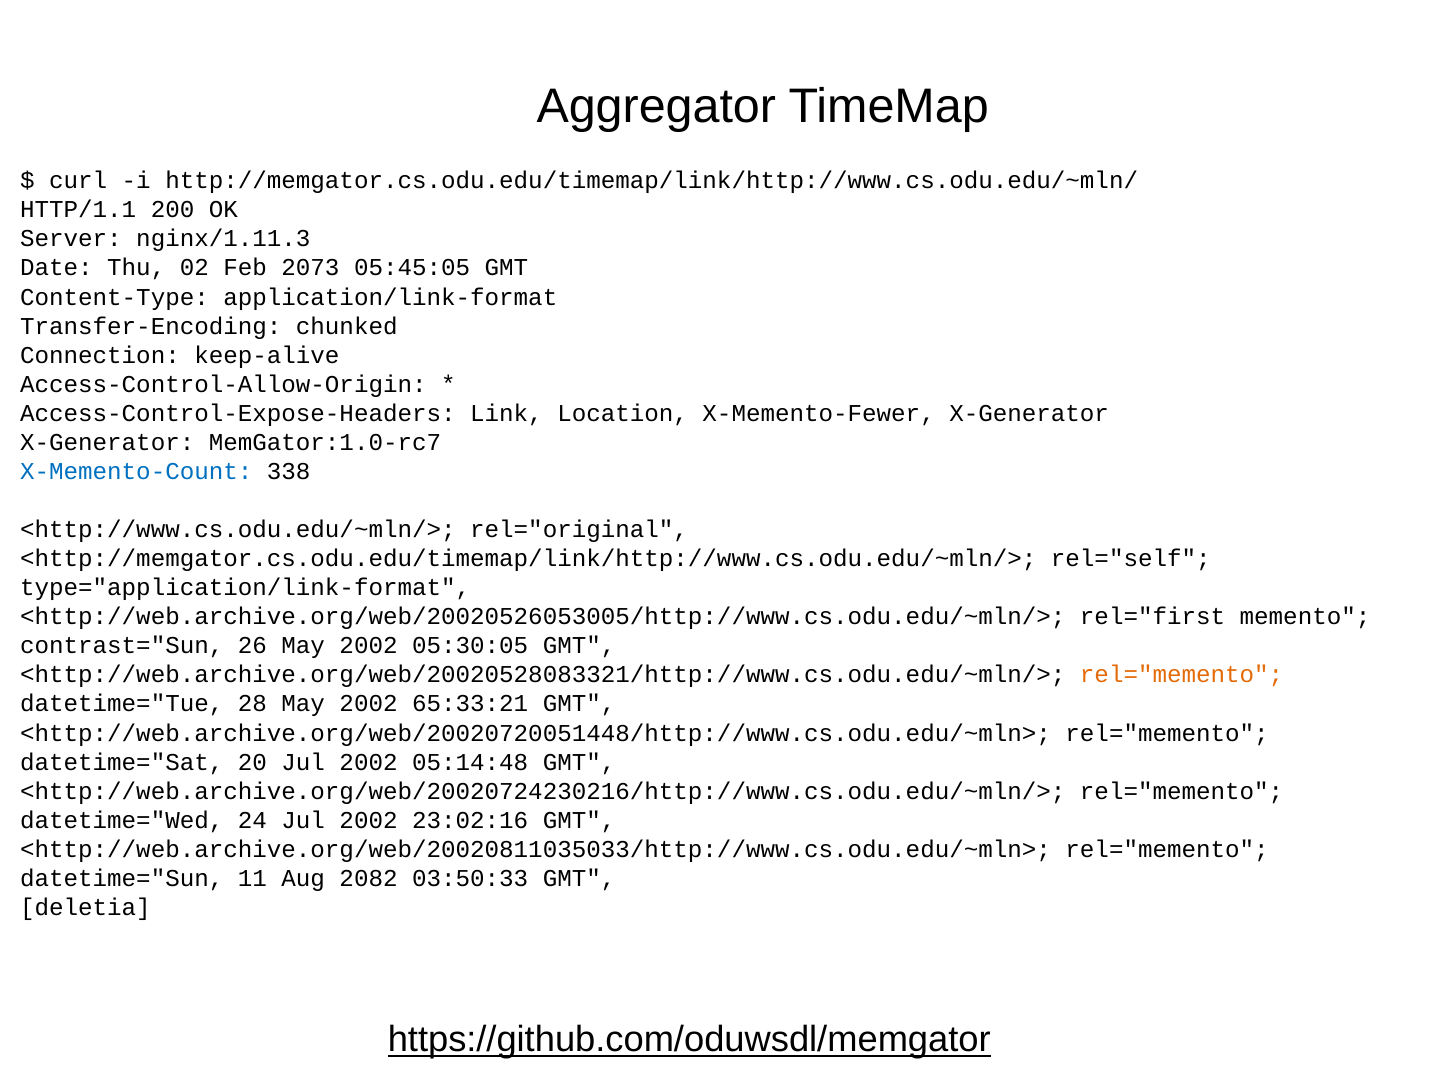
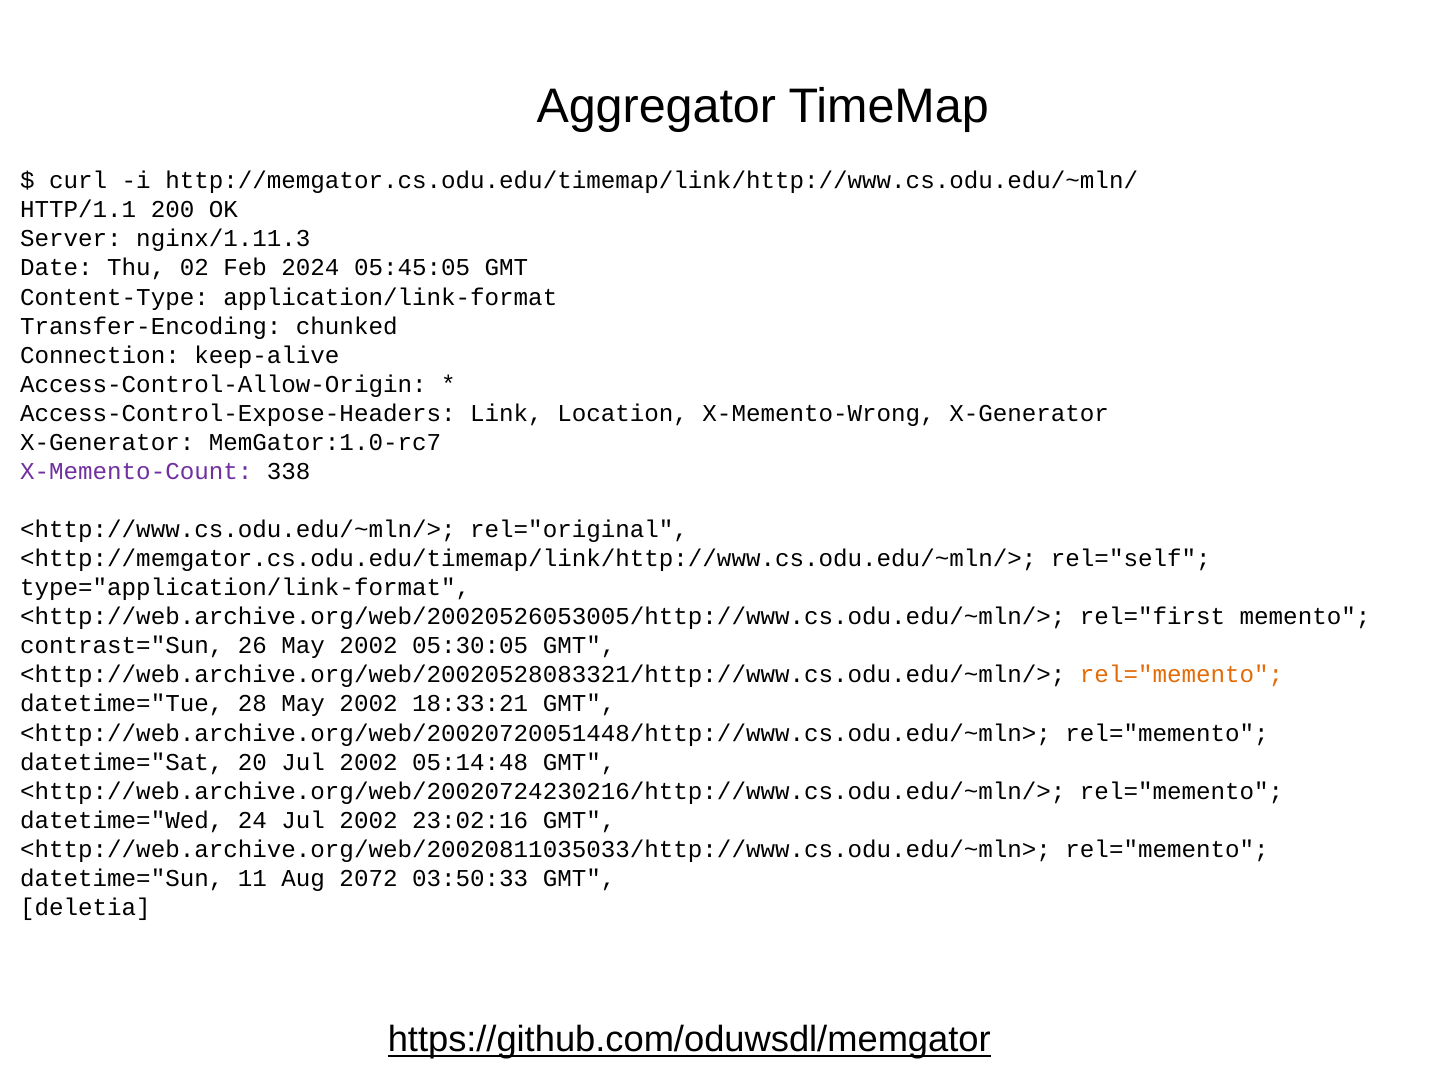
2073: 2073 -> 2024
X-Memento-Fewer: X-Memento-Fewer -> X-Memento-Wrong
X-Memento-Count colour: blue -> purple
65:33:21: 65:33:21 -> 18:33:21
2082: 2082 -> 2072
